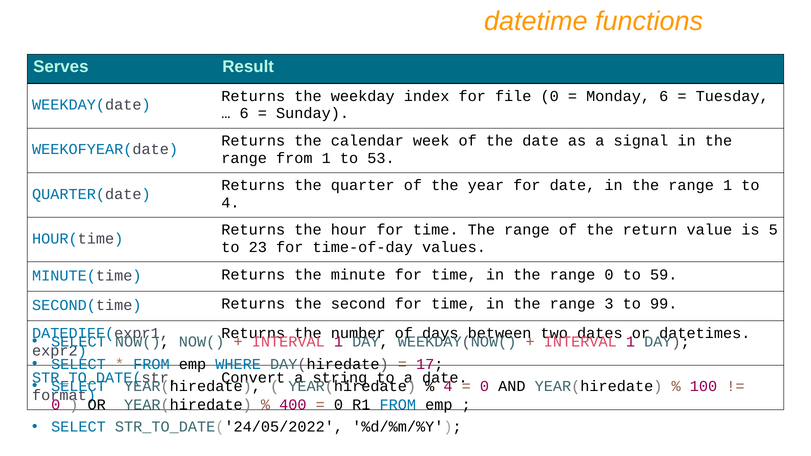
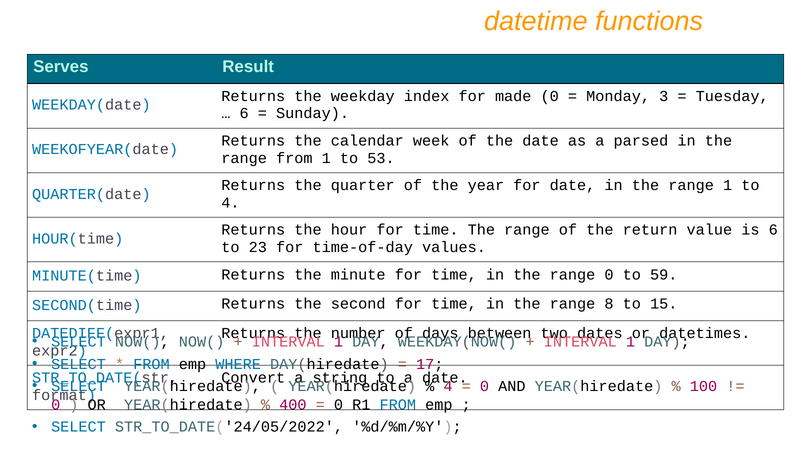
file: file -> made
Monday 6: 6 -> 3
signal: signal -> parsed
is 5: 5 -> 6
3: 3 -> 8
99: 99 -> 15
